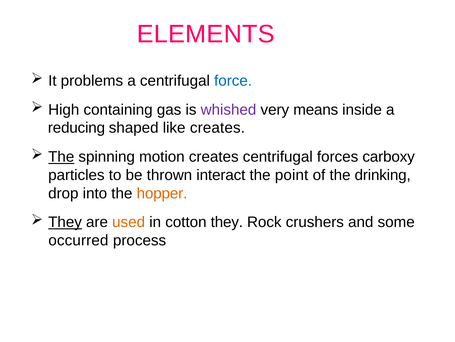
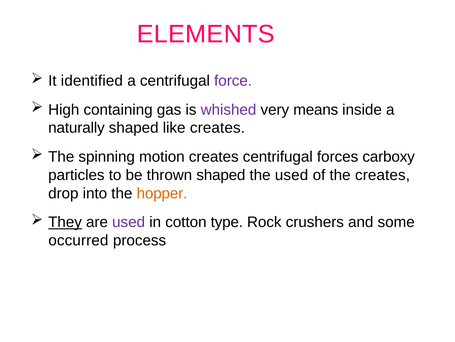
problems: problems -> identified
force colour: blue -> purple
reducing: reducing -> naturally
The at (61, 157) underline: present -> none
thrown interact: interact -> shaped
the point: point -> used
the drinking: drinking -> creates
used at (129, 222) colour: orange -> purple
cotton they: they -> type
